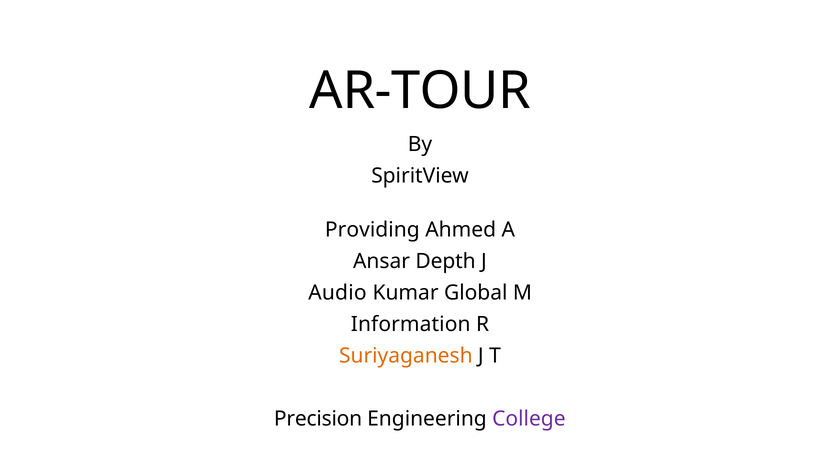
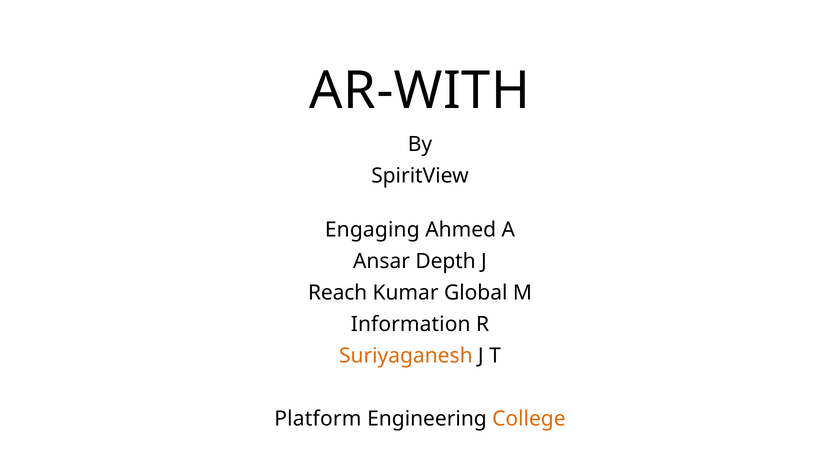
AR-TOUR: AR-TOUR -> AR-WITH
Providing: Providing -> Engaging
Audio: Audio -> Reach
Precision: Precision -> Platform
College colour: purple -> orange
